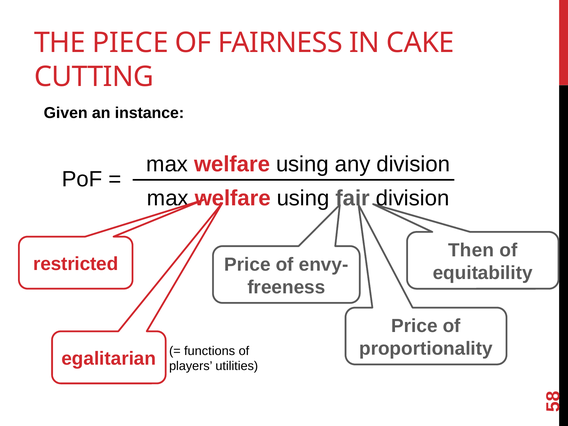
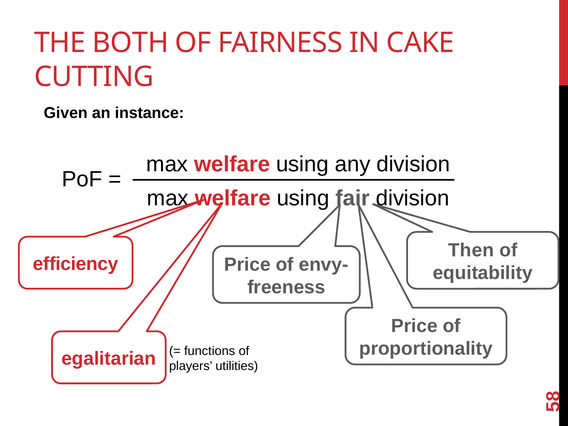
PIECE: PIECE -> BOTH
restricted: restricted -> efficiency
